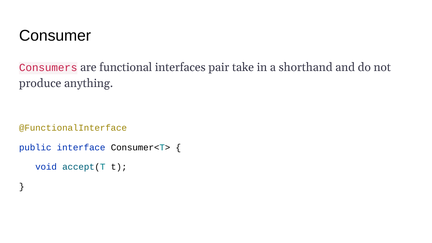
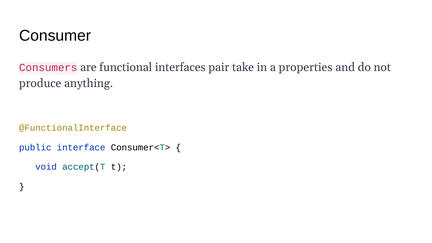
shorthand: shorthand -> properties
